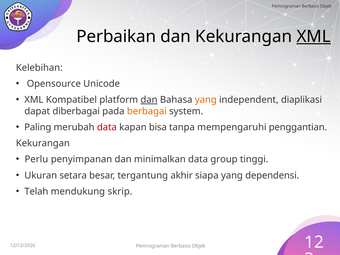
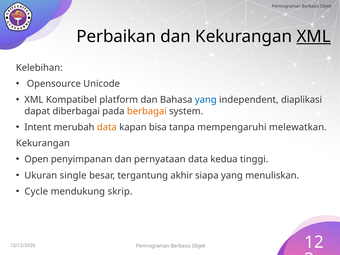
dan at (149, 100) underline: present -> none
yang at (206, 100) colour: orange -> blue
Paling: Paling -> Intent
data at (107, 127) colour: red -> orange
penggantian: penggantian -> melewatkan
Perlu: Perlu -> Open
minimalkan: minimalkan -> pernyataan
group: group -> kedua
setara: setara -> single
dependensi: dependensi -> menuliskan
Telah: Telah -> Cycle
